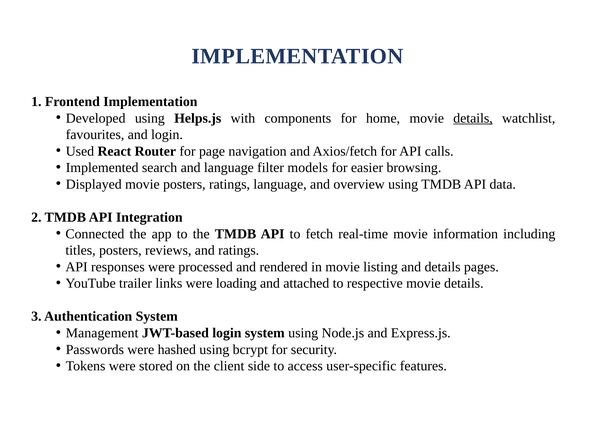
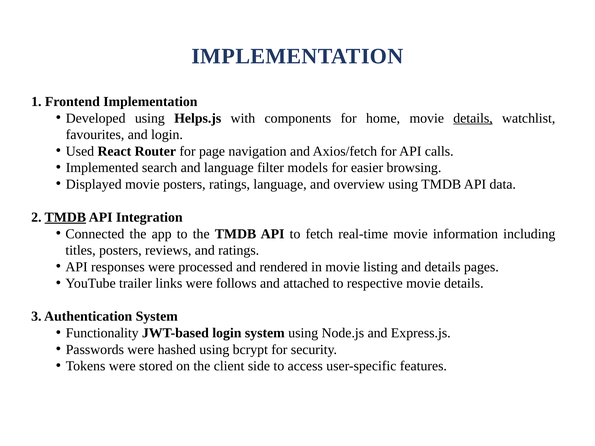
TMDB at (65, 217) underline: none -> present
loading: loading -> follows
Management: Management -> Functionality
